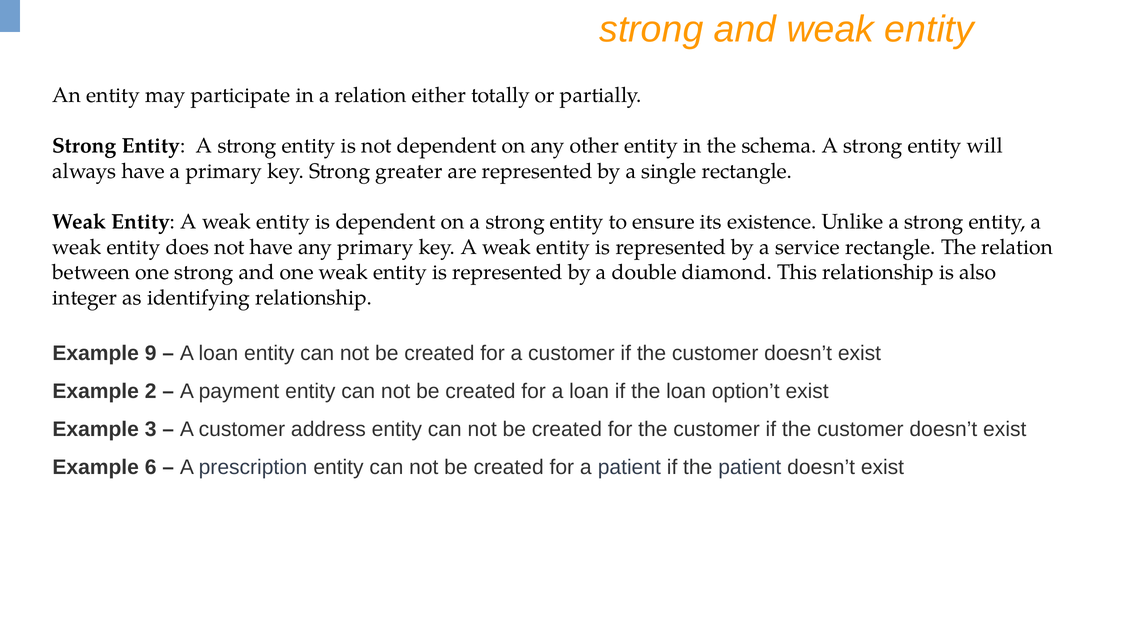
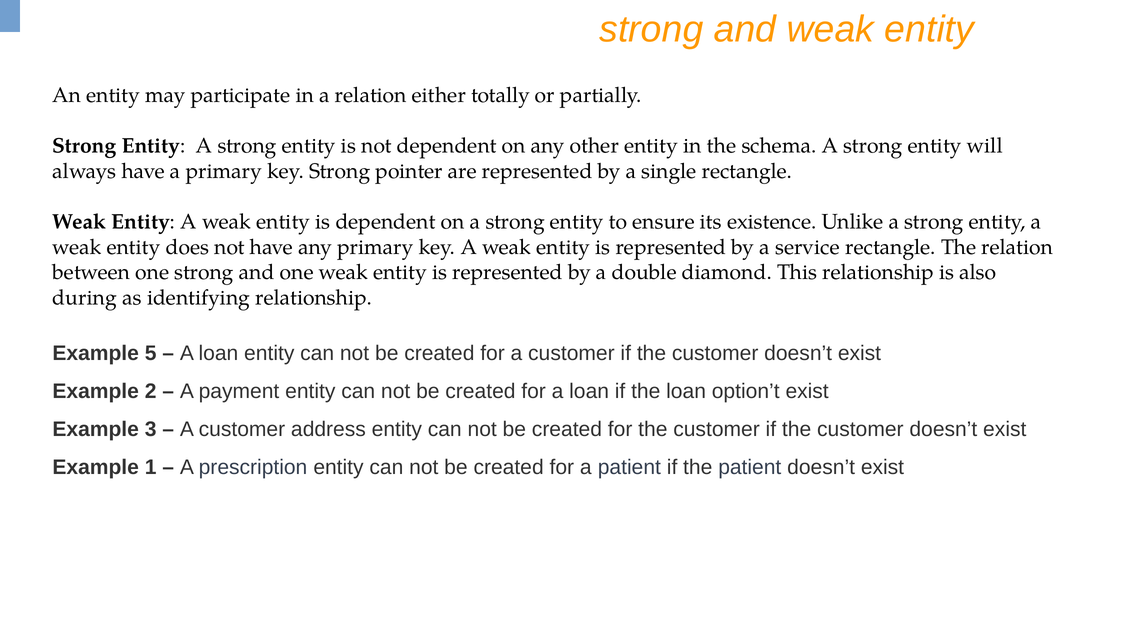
greater: greater -> pointer
integer: integer -> during
9: 9 -> 5
6: 6 -> 1
